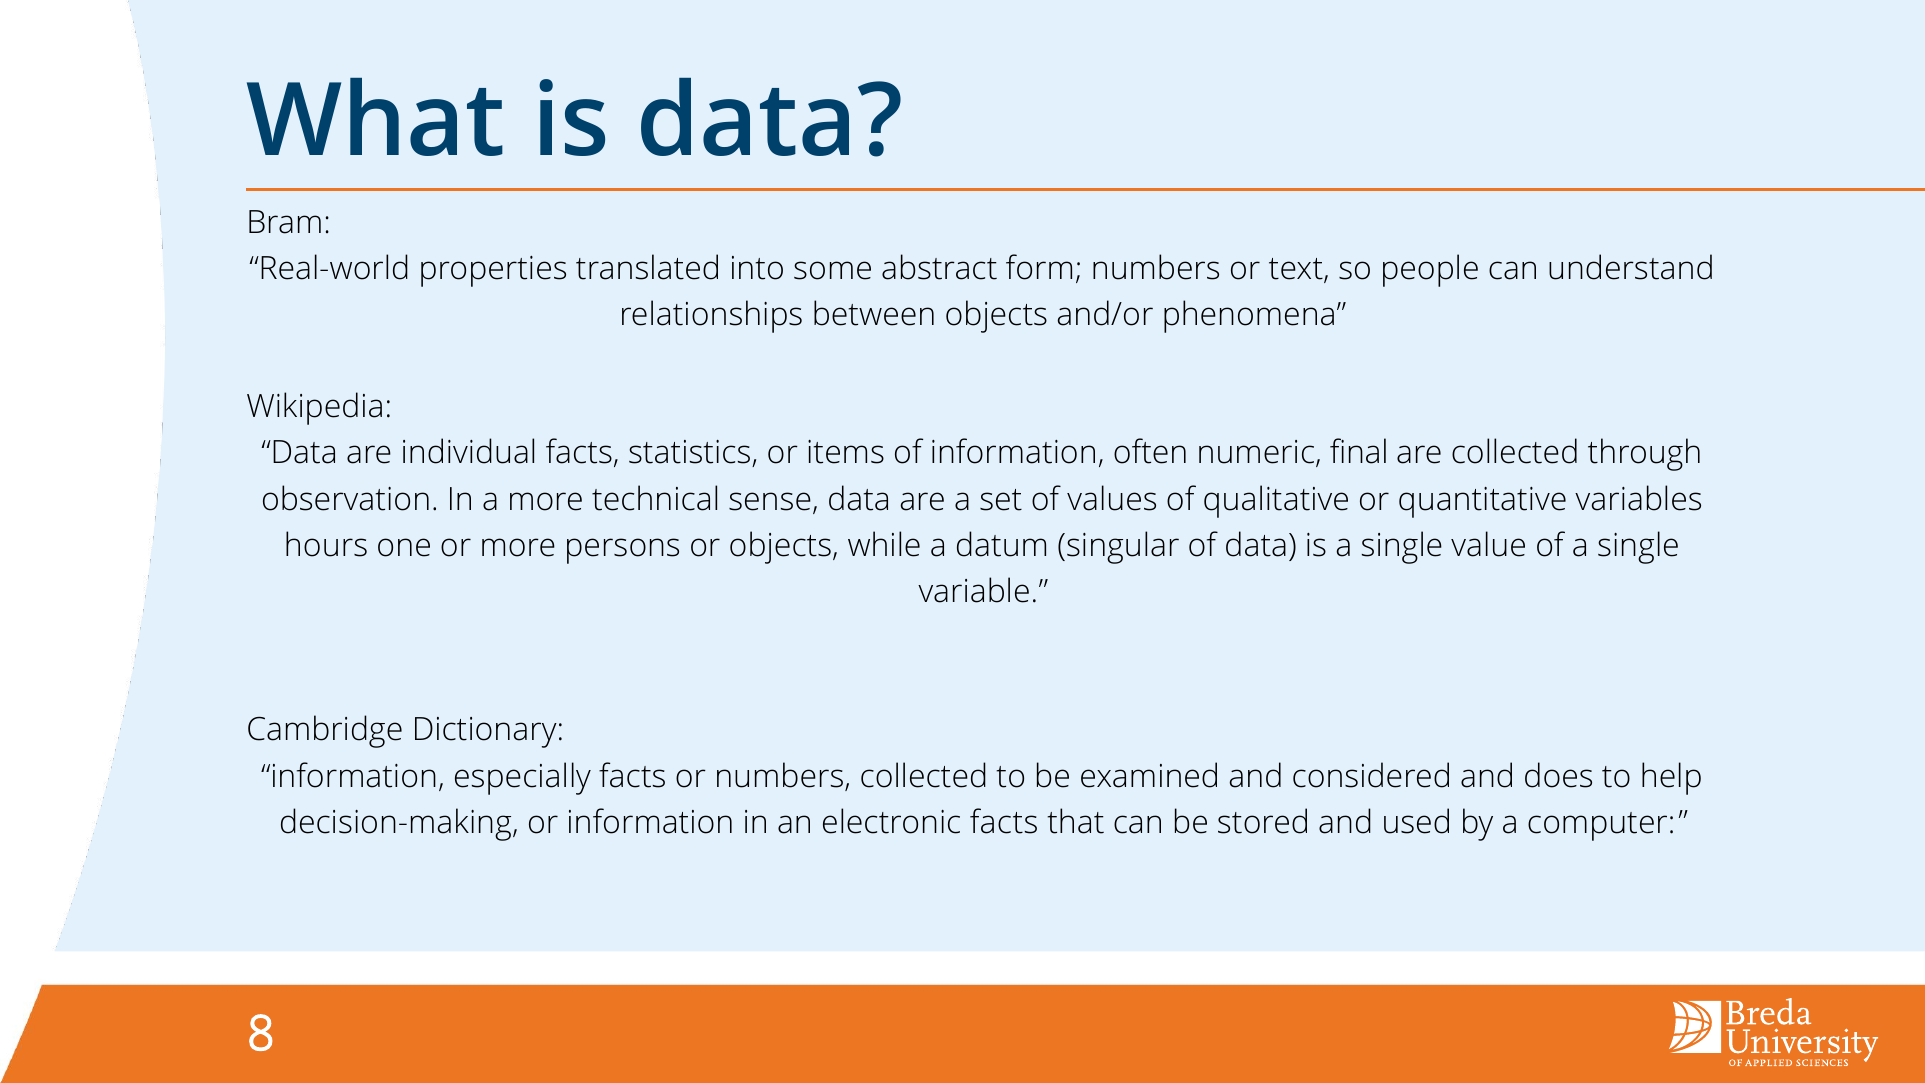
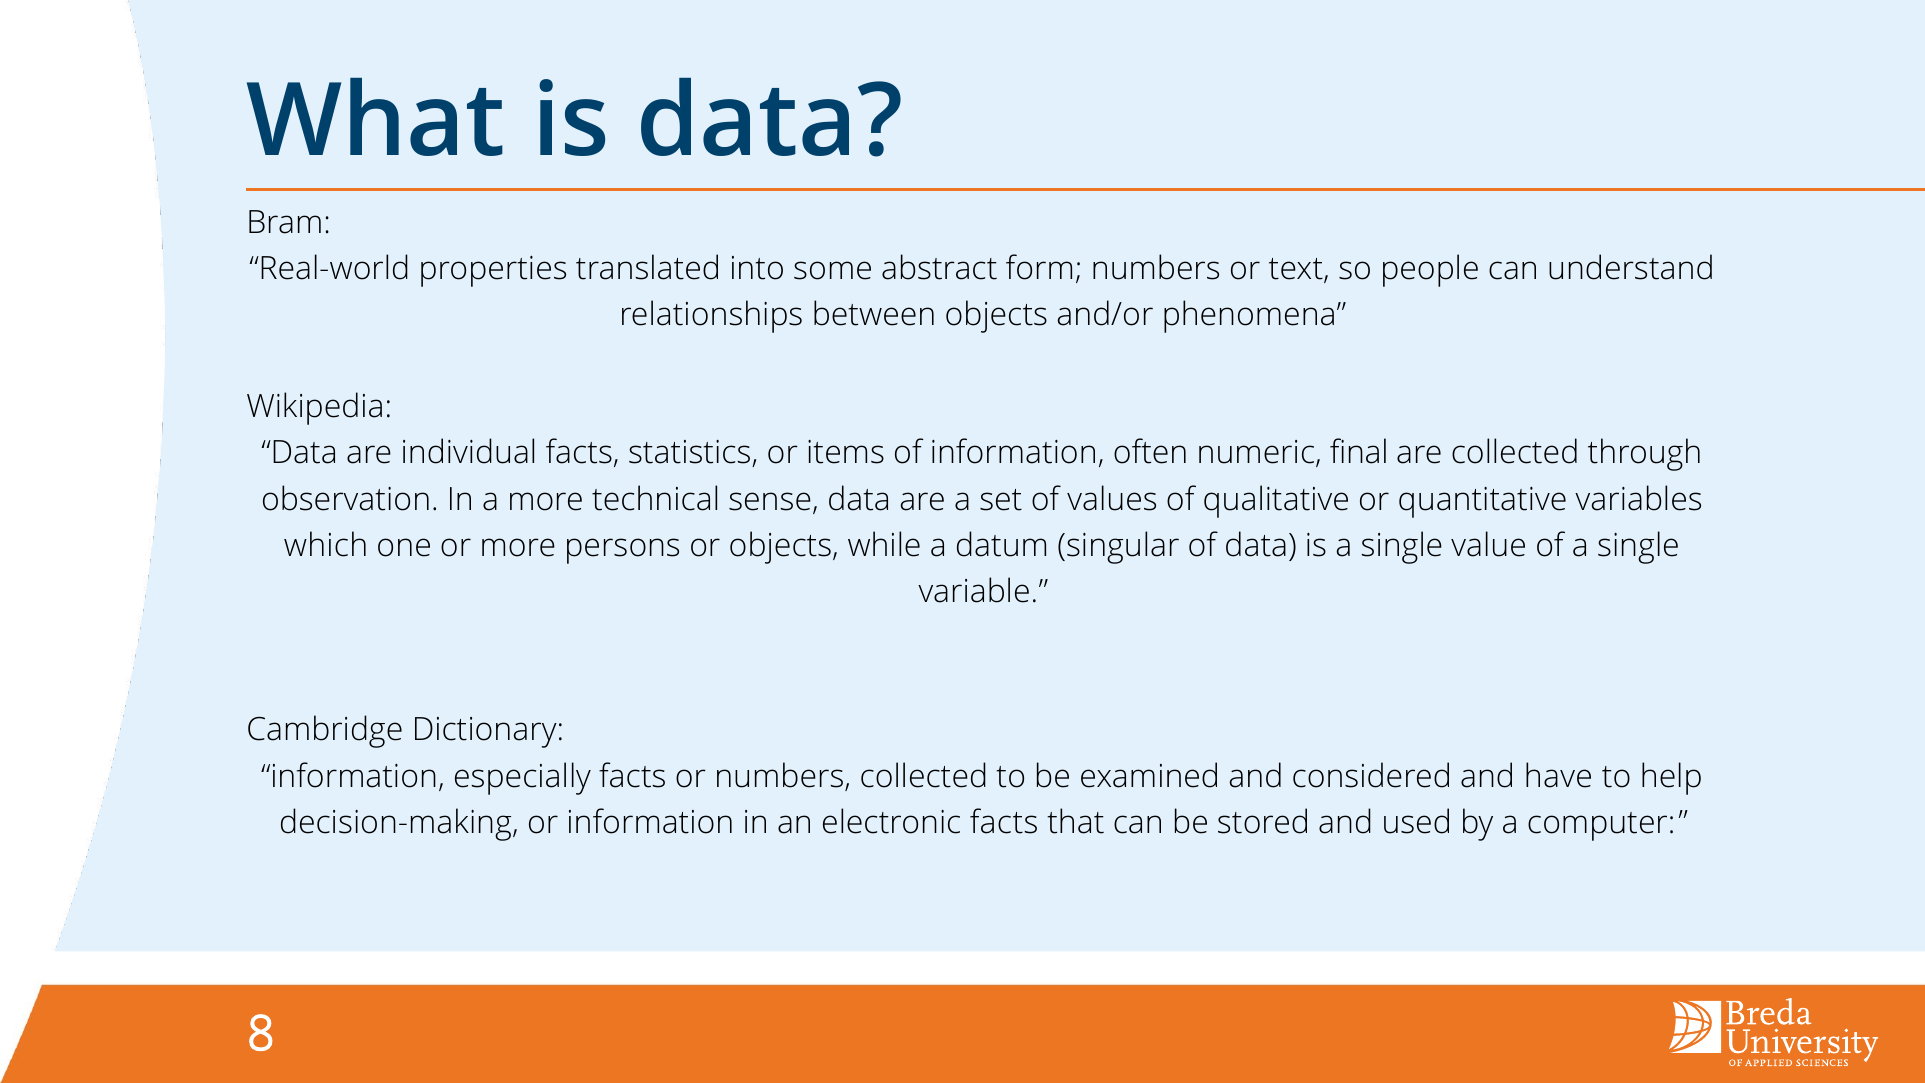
hours: hours -> which
does: does -> have
